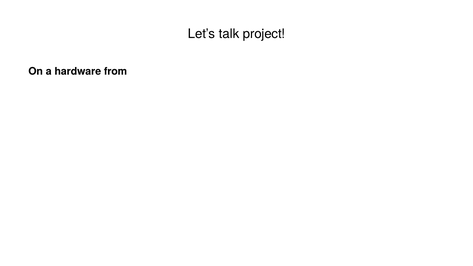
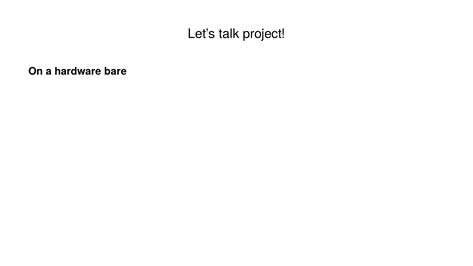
from: from -> bare
